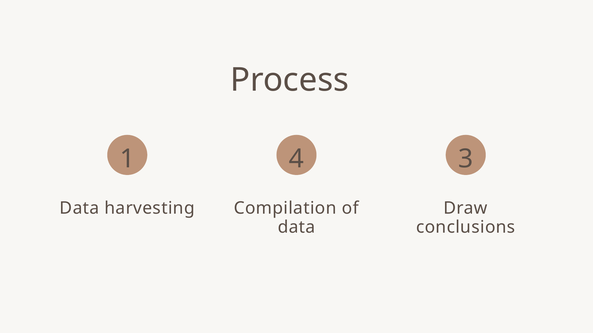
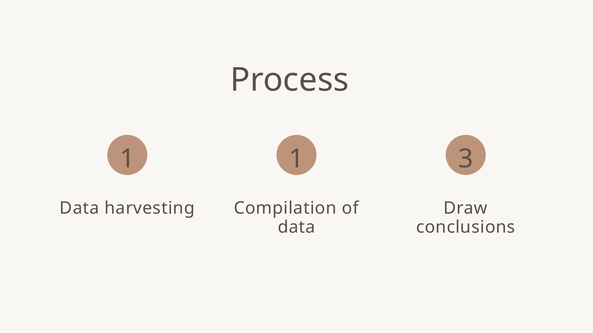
1 4: 4 -> 1
